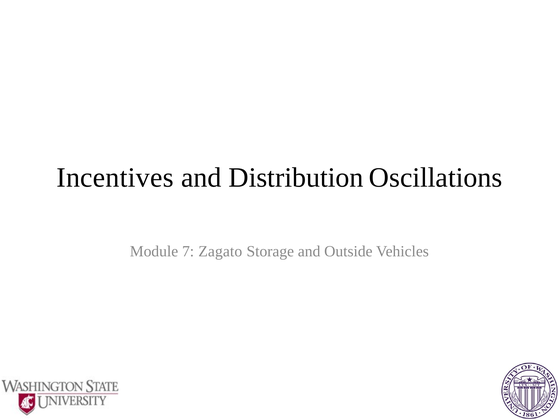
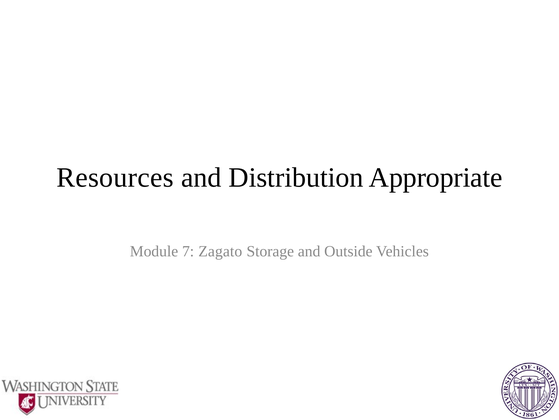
Incentives: Incentives -> Resources
Oscillations: Oscillations -> Appropriate
